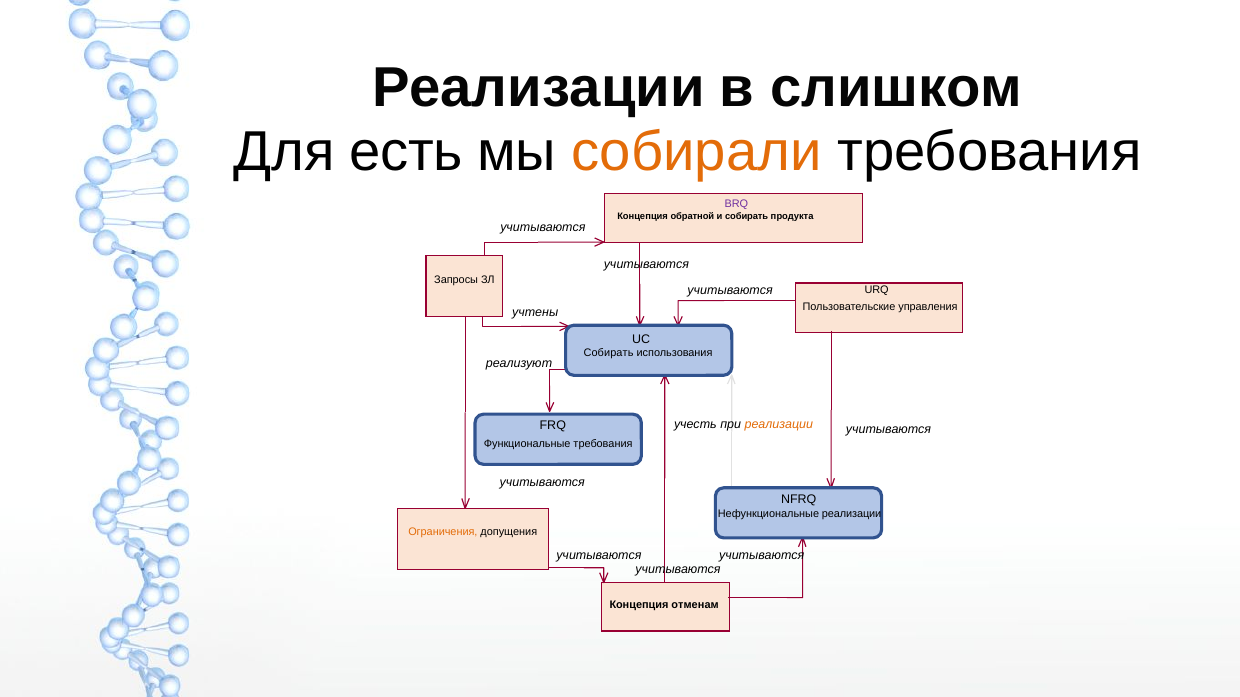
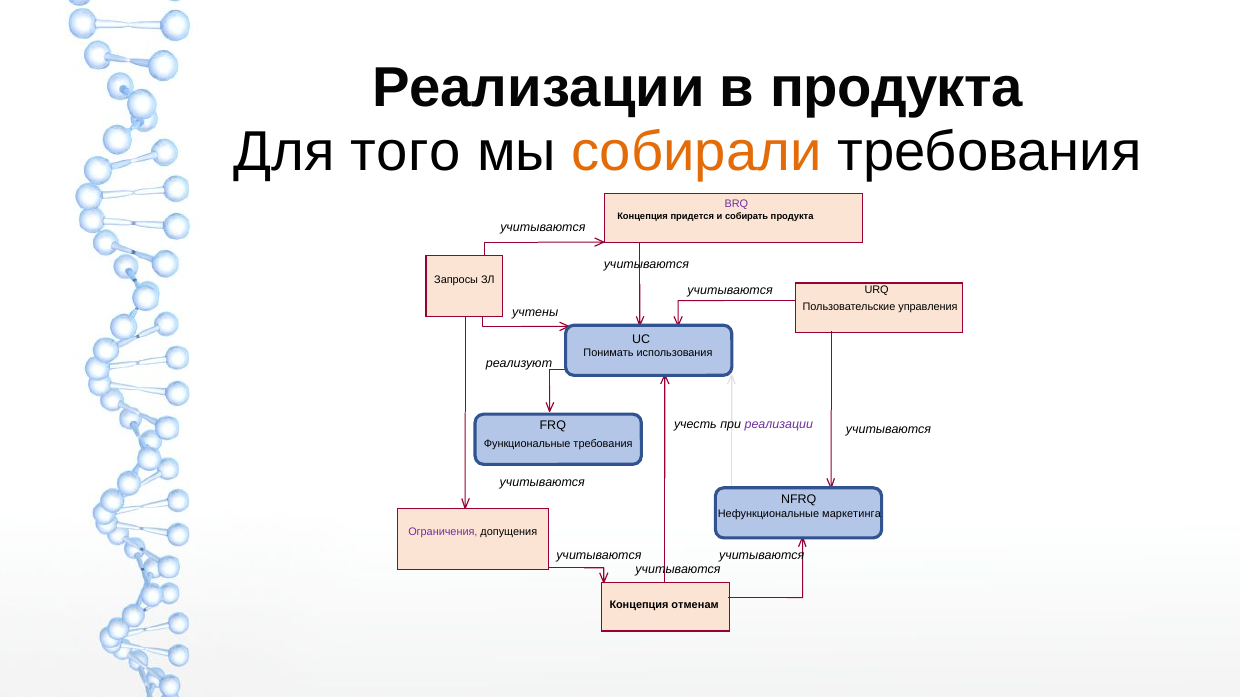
в слишком: слишком -> продукта
есть: есть -> того
обратной: обратной -> придется
Собирать at (608, 353): Собирать -> Понимать
реализации at (779, 425) colour: orange -> purple
Нефункциональные реализации: реализации -> маркетинга
Ограничения colour: orange -> purple
